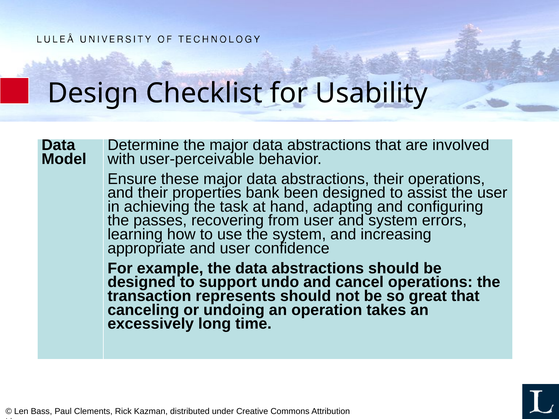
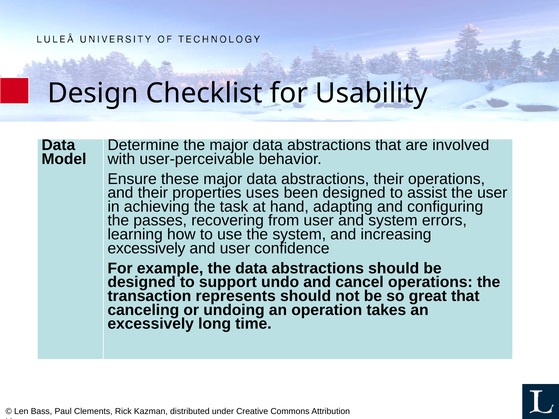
bank: bank -> uses
appropriate at (146, 248): appropriate -> excessively
